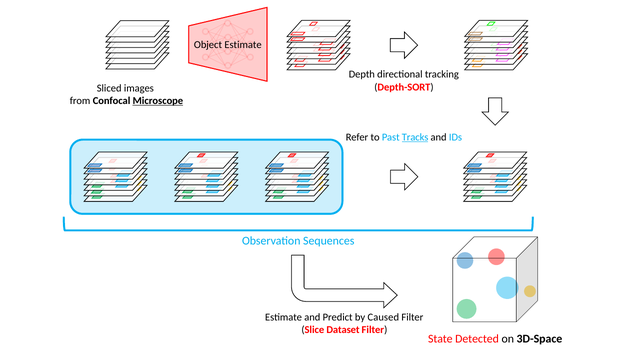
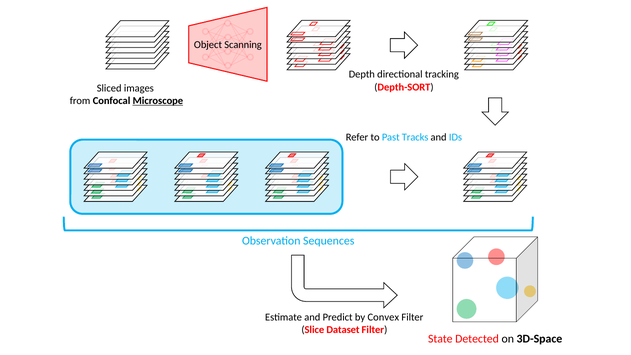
Object Estimate: Estimate -> Scanning
Tracks underline: present -> none
Caused: Caused -> Convex
